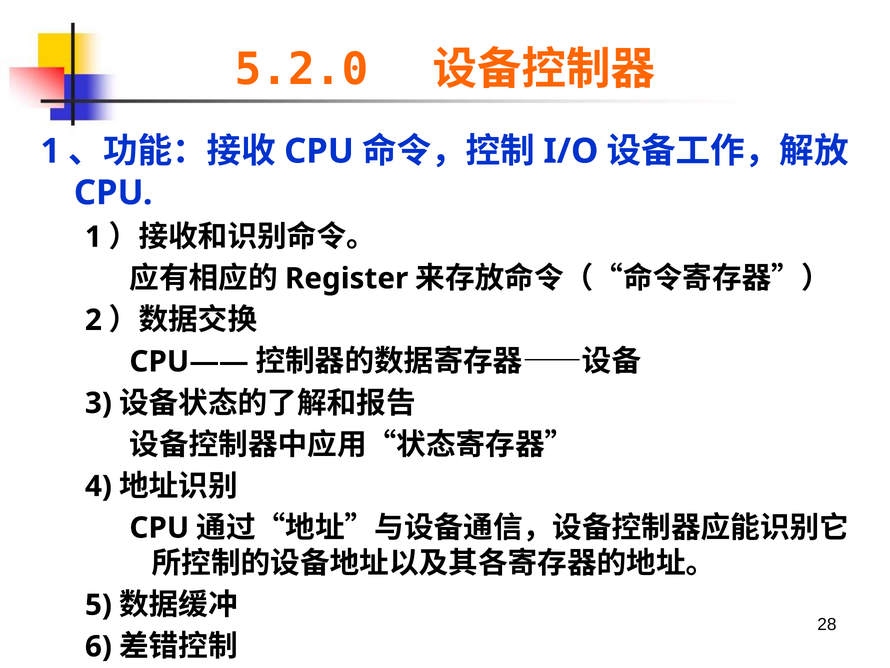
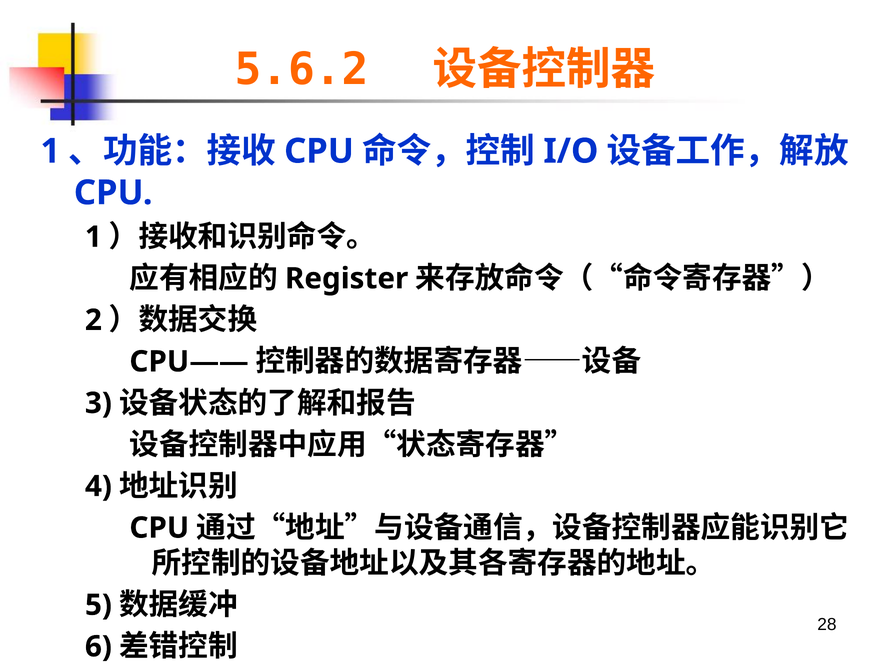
5.2.0: 5.2.0 -> 5.6.2
